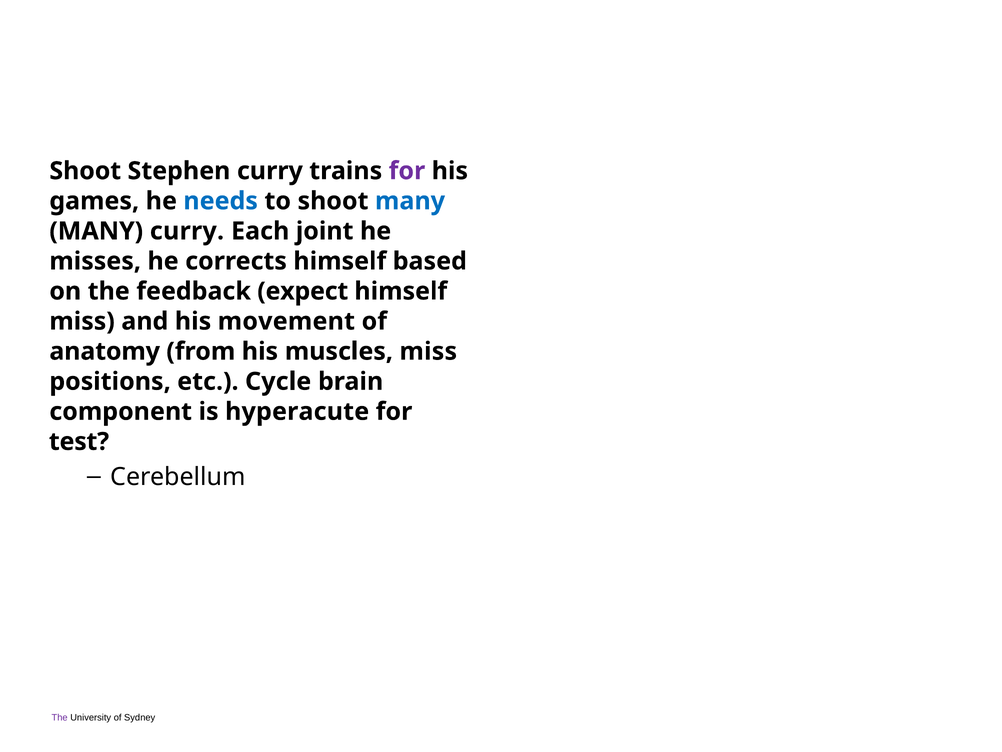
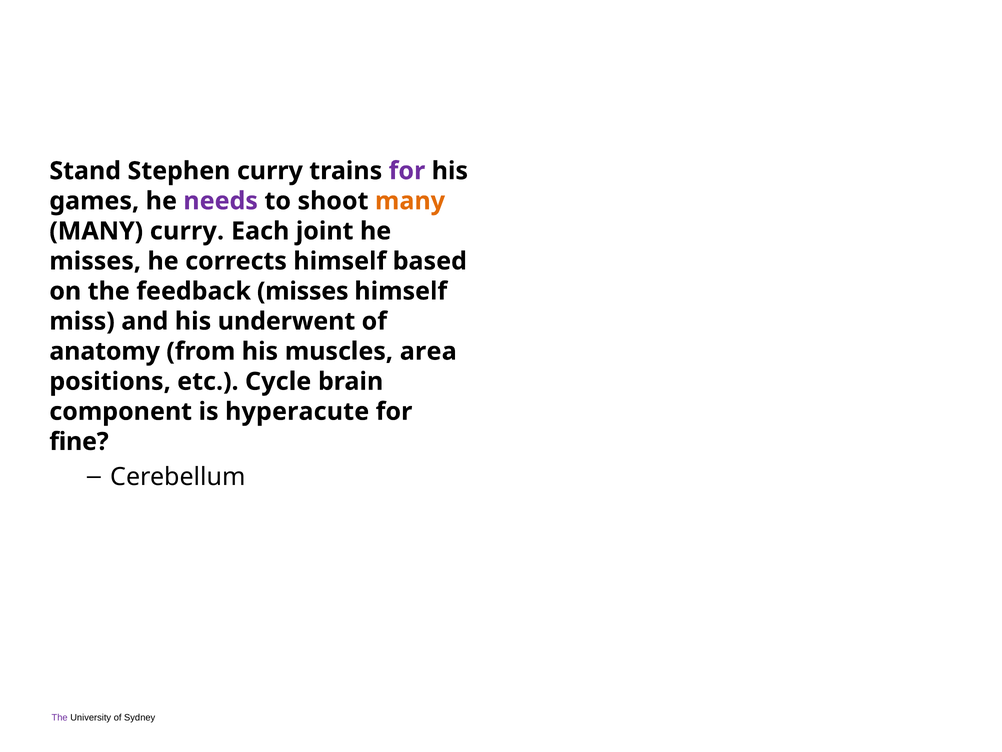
Shoot at (85, 171): Shoot -> Stand
needs colour: blue -> purple
many at (410, 201) colour: blue -> orange
feedback expect: expect -> misses
movement: movement -> underwent
muscles miss: miss -> area
test: test -> fine
